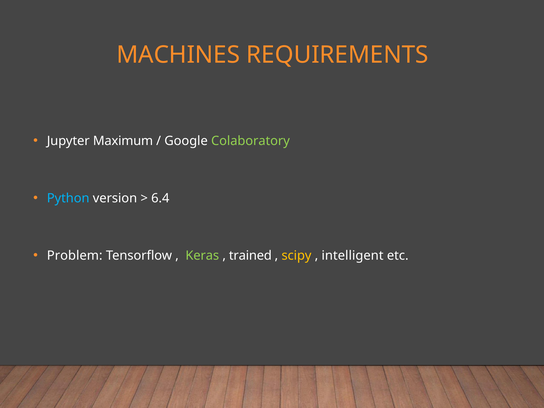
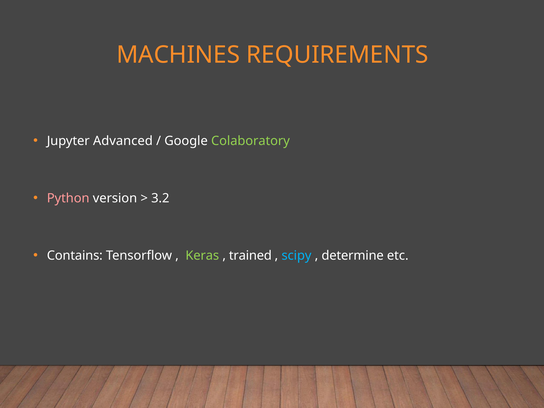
Maximum: Maximum -> Advanced
Python colour: light blue -> pink
6.4: 6.4 -> 3.2
Problem: Problem -> Contains
scipy colour: yellow -> light blue
intelligent: intelligent -> determine
